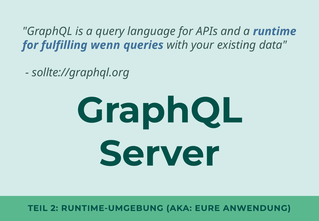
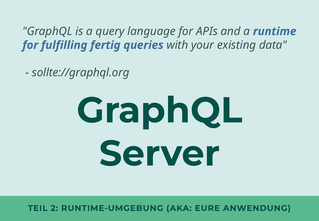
wenn: wenn -> fertig
